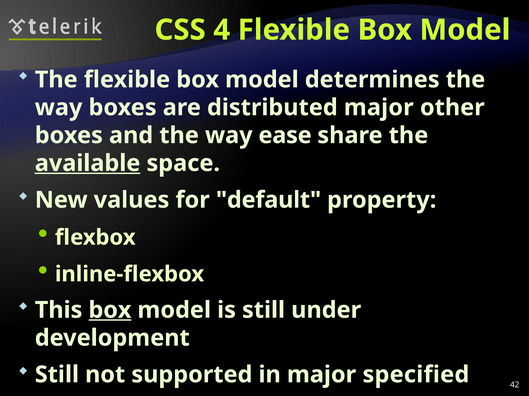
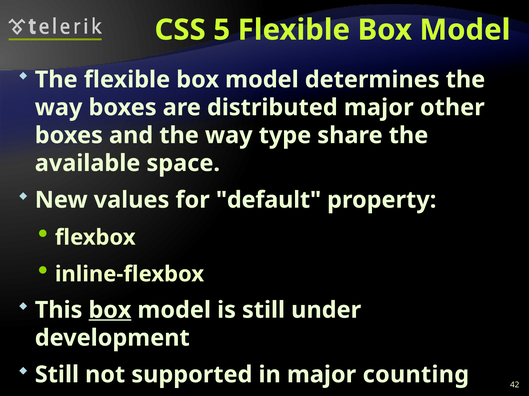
4: 4 -> 5
ease: ease -> type
available underline: present -> none
specified: specified -> counting
